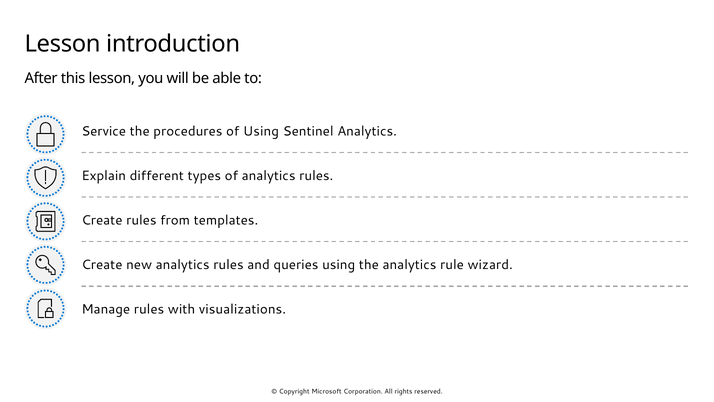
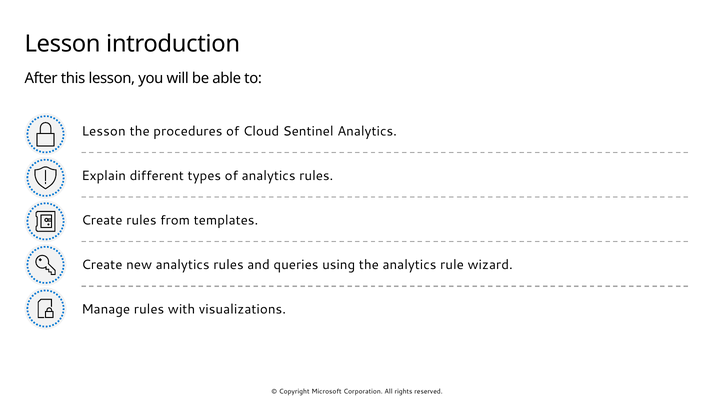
Service at (104, 131): Service -> Lesson
of Using: Using -> Cloud
